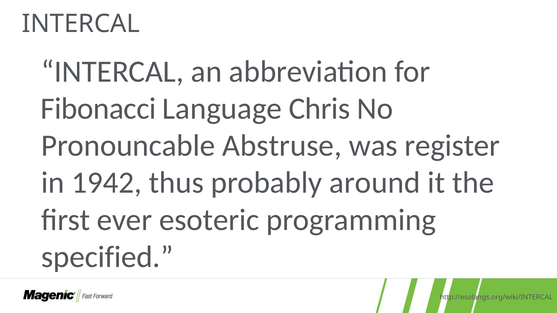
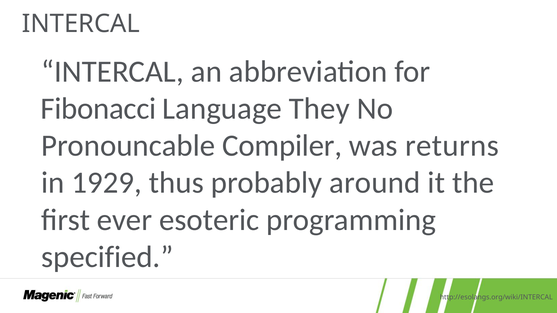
Chris: Chris -> They
Abstruse: Abstruse -> Compiler
register: register -> returns
1942: 1942 -> 1929
